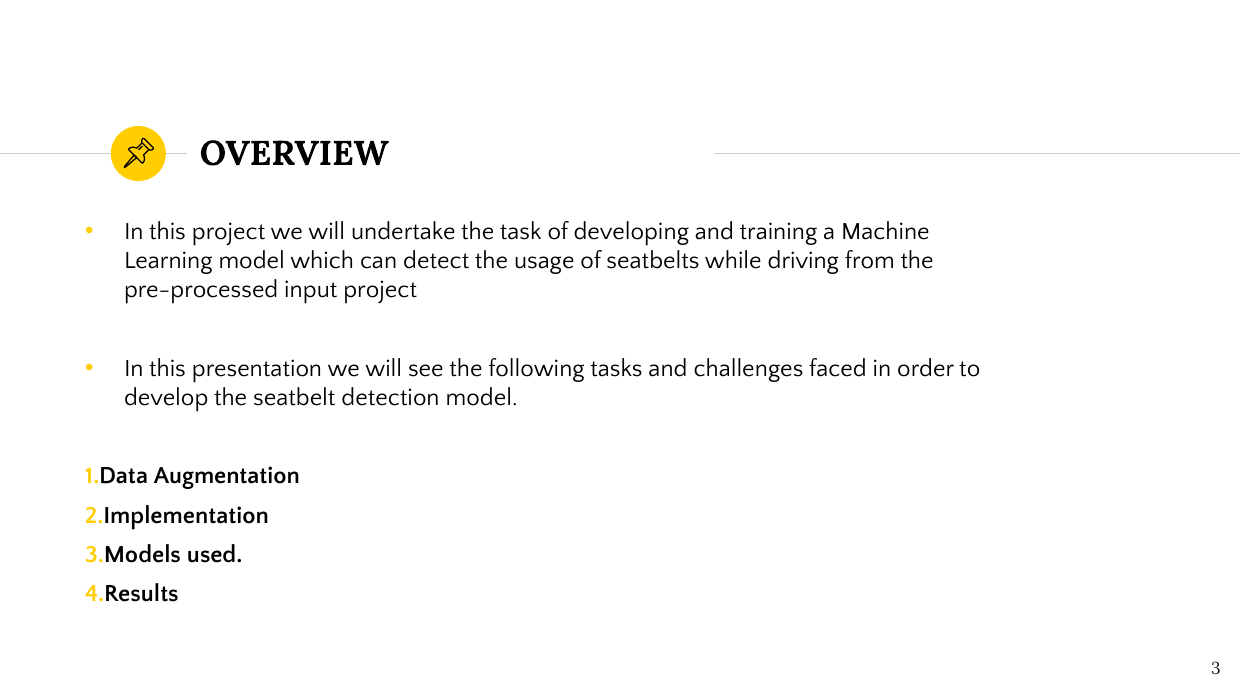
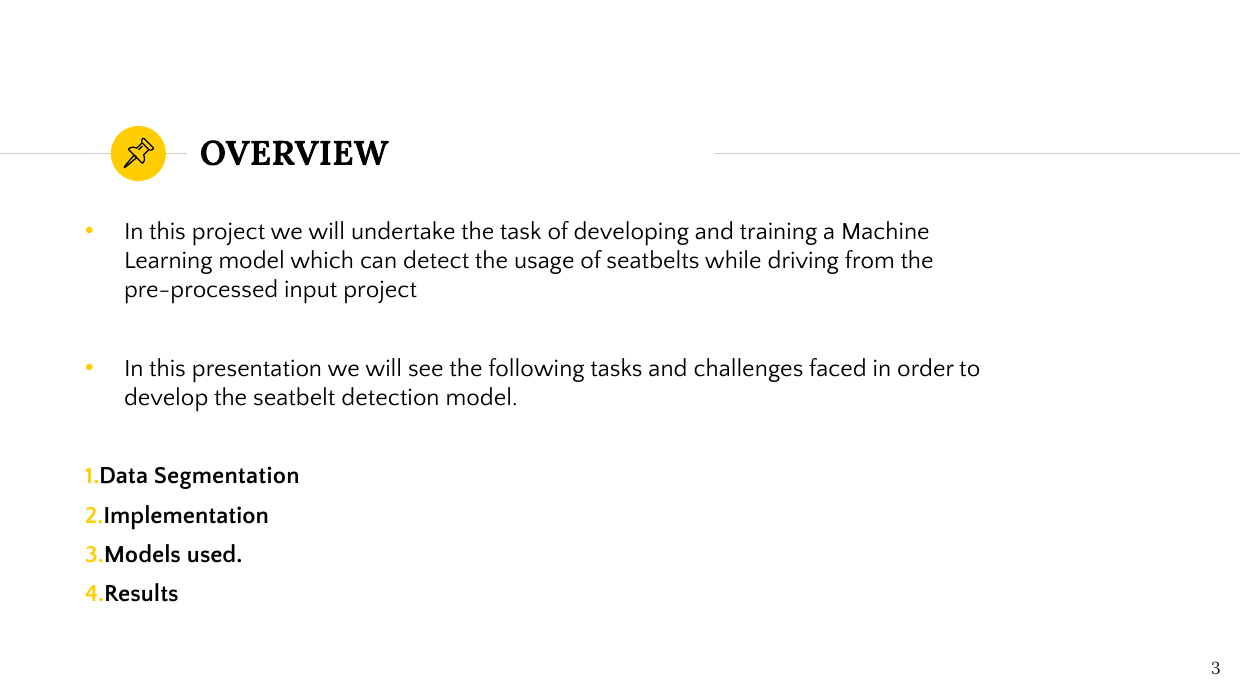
Augmentation: Augmentation -> Segmentation
